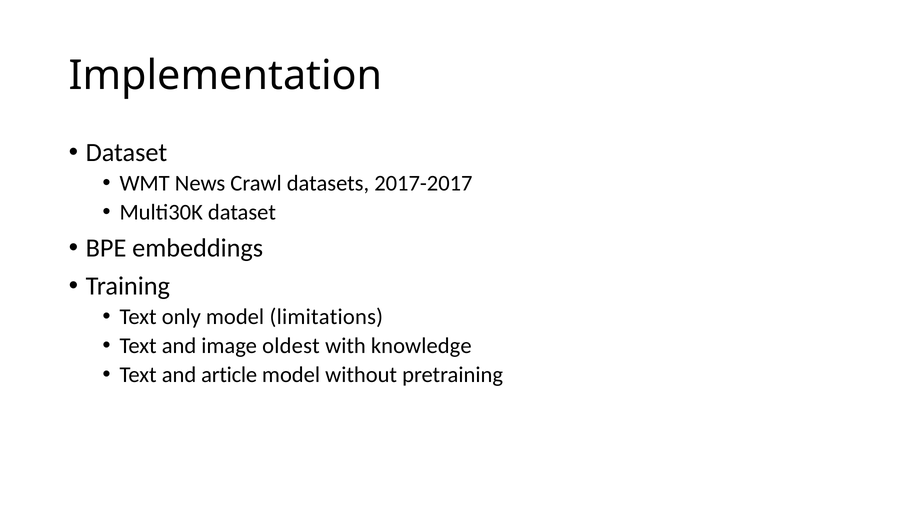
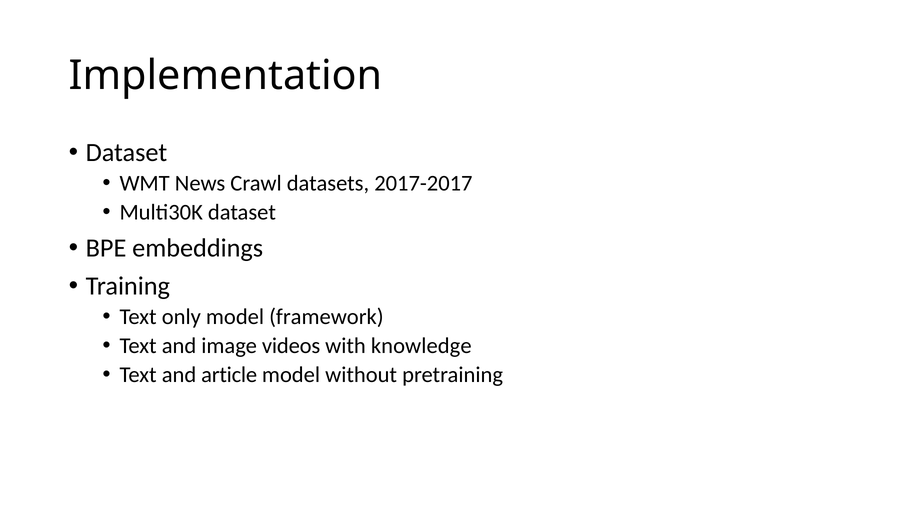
limitations: limitations -> framework
oldest: oldest -> videos
